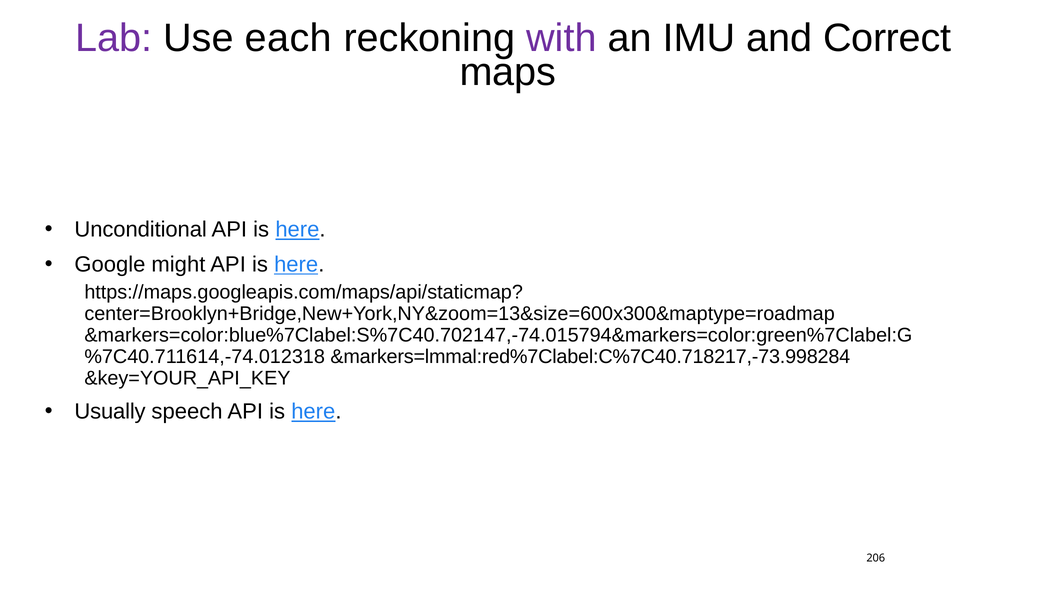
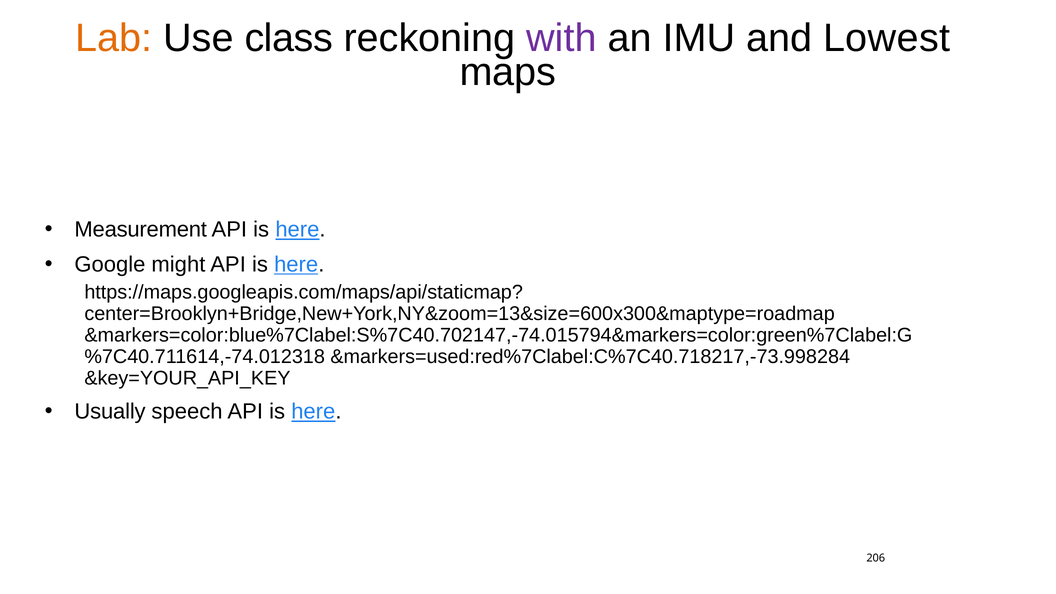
Lab colour: purple -> orange
each: each -> class
Correct: Correct -> Lowest
Unconditional: Unconditional -> Measurement
&markers=lmmal:red%7Clabel:C%7C40.718217,-73.998284: &markers=lmmal:red%7Clabel:C%7C40.718217,-73.998284 -> &markers=used:red%7Clabel:C%7C40.718217,-73.998284
